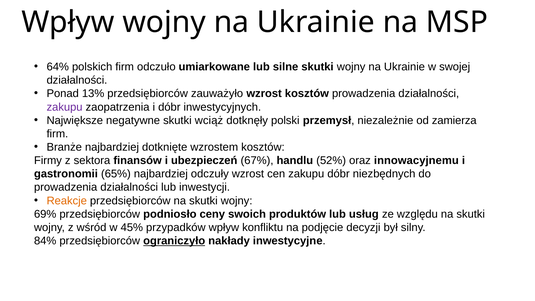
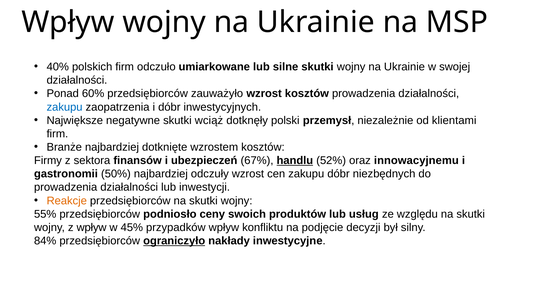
64%: 64% -> 40%
13%: 13% -> 60%
zakupu at (65, 107) colour: purple -> blue
zamierza: zamierza -> klientami
handlu underline: none -> present
65%: 65% -> 50%
69%: 69% -> 55%
z wśród: wśród -> wpływ
